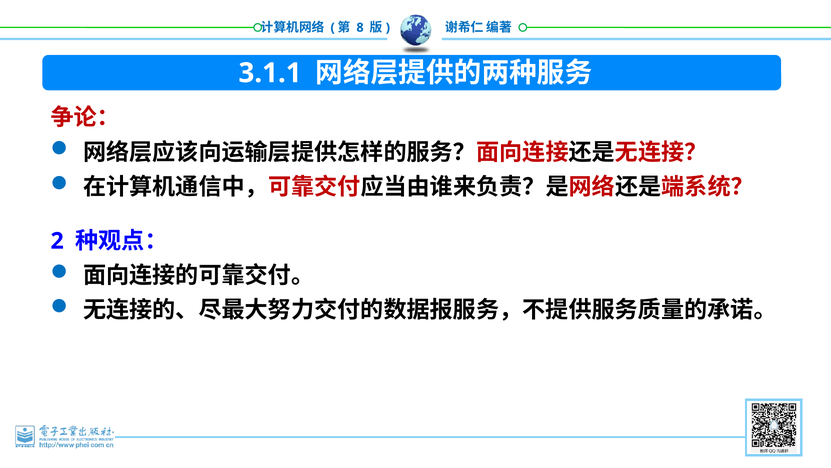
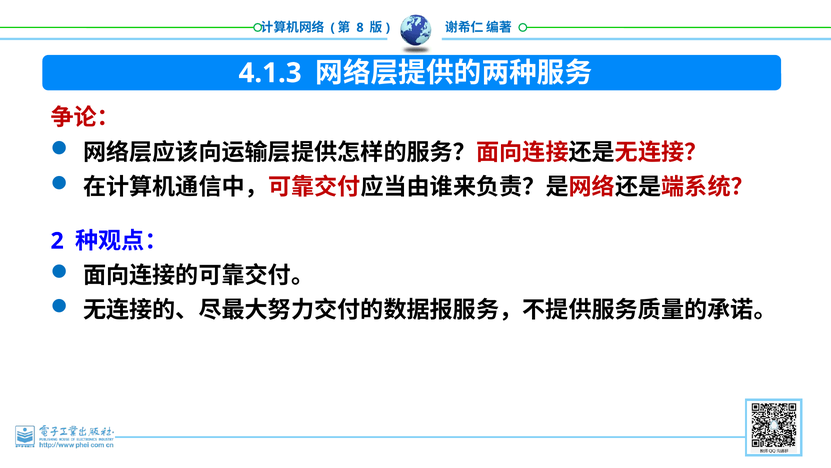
3.1.1: 3.1.1 -> 4.1.3
